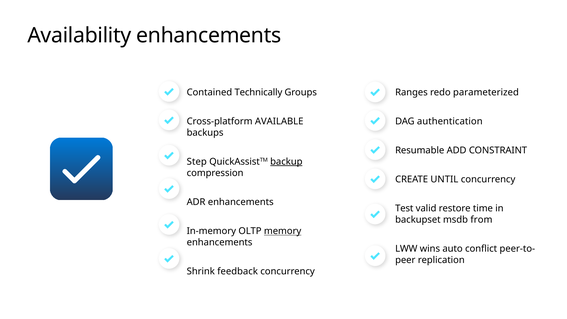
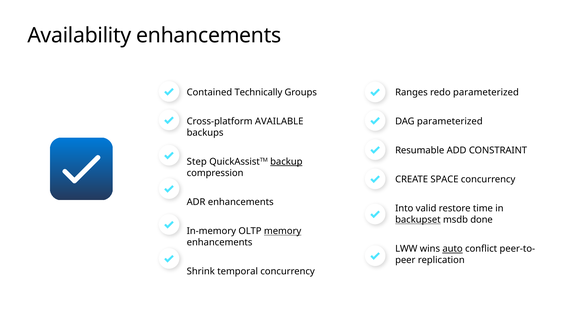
DAG authentication: authentication -> parameterized
UNTIL: UNTIL -> SPACE
Test: Test -> Into
backupset underline: none -> present
from: from -> done
auto underline: none -> present
feedback: feedback -> temporal
